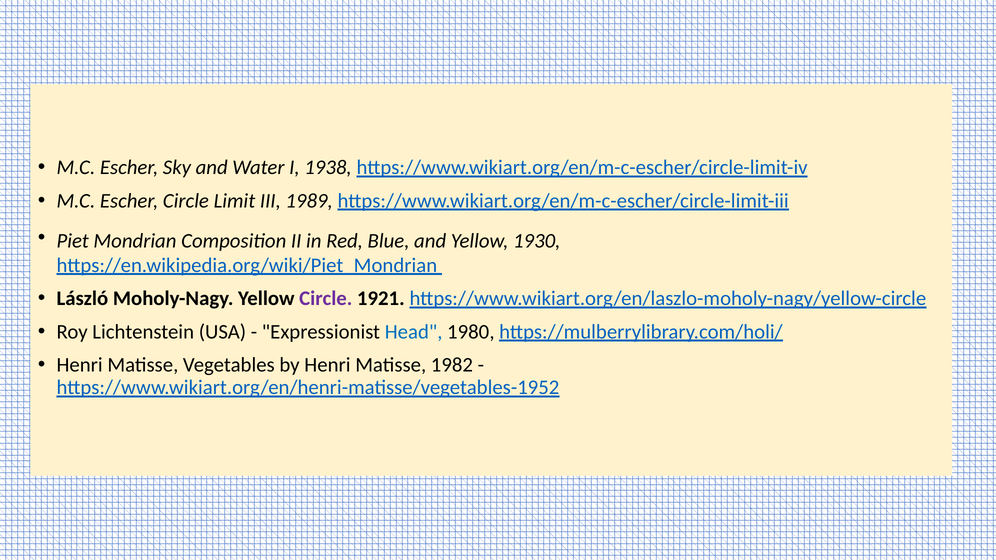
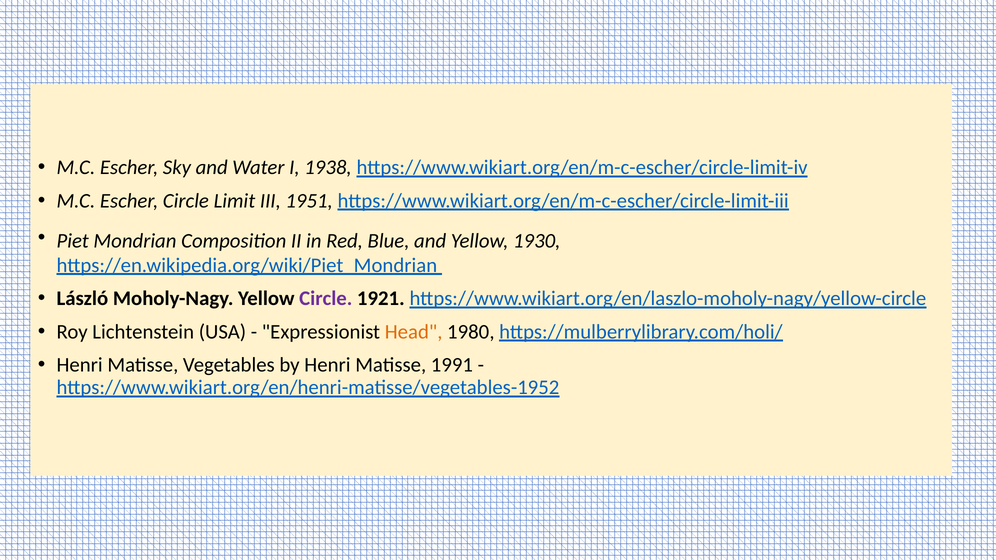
1989: 1989 -> 1951
Head colour: blue -> orange
1982: 1982 -> 1991
